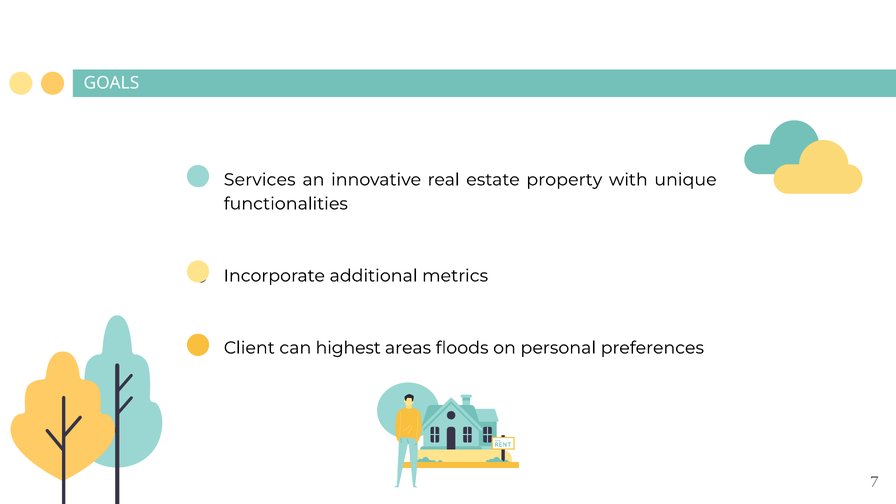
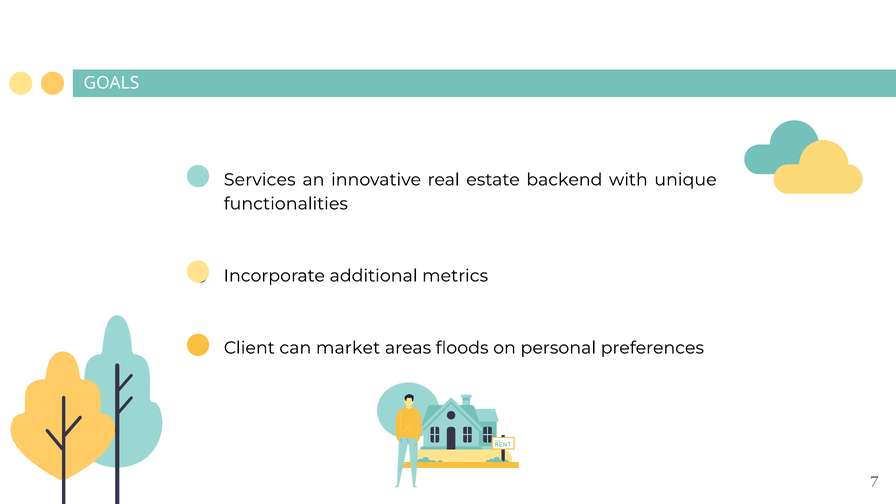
property: property -> backend
highest: highest -> market
